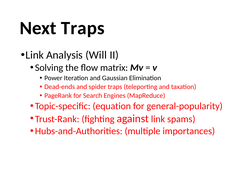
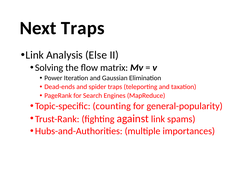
Will: Will -> Else
equation: equation -> counting
